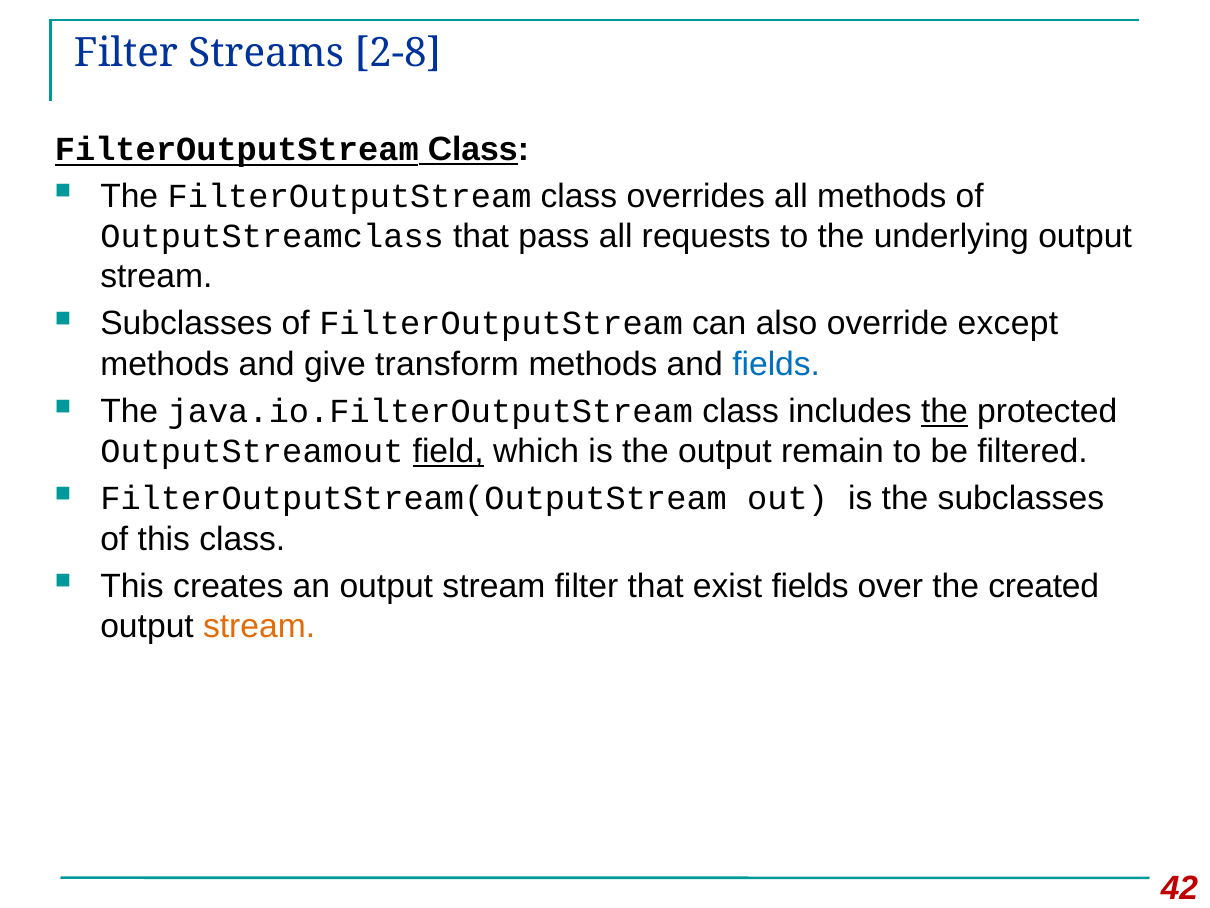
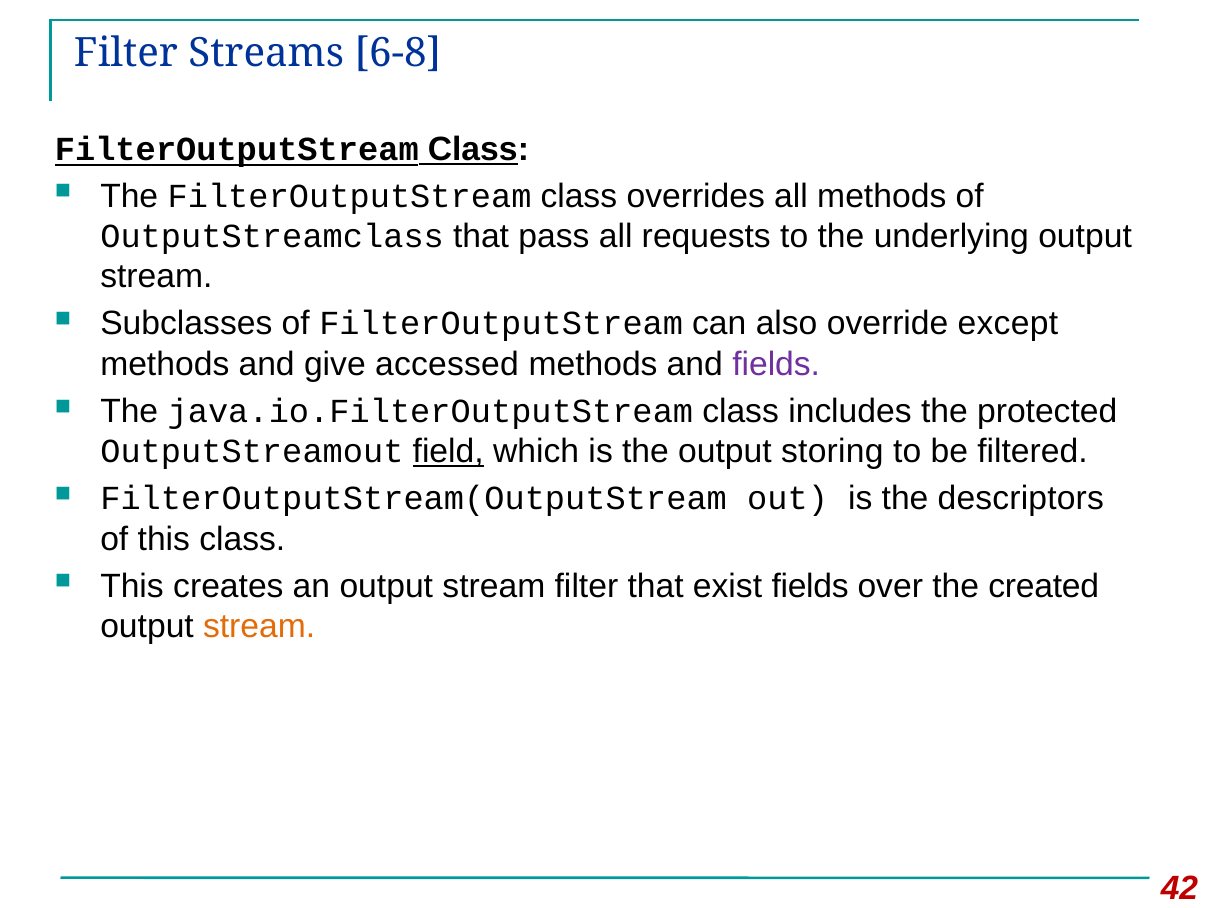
2-8: 2-8 -> 6-8
transform: transform -> accessed
fields at (776, 364) colour: blue -> purple
the at (944, 411) underline: present -> none
remain: remain -> storing
the subclasses: subclasses -> descriptors
